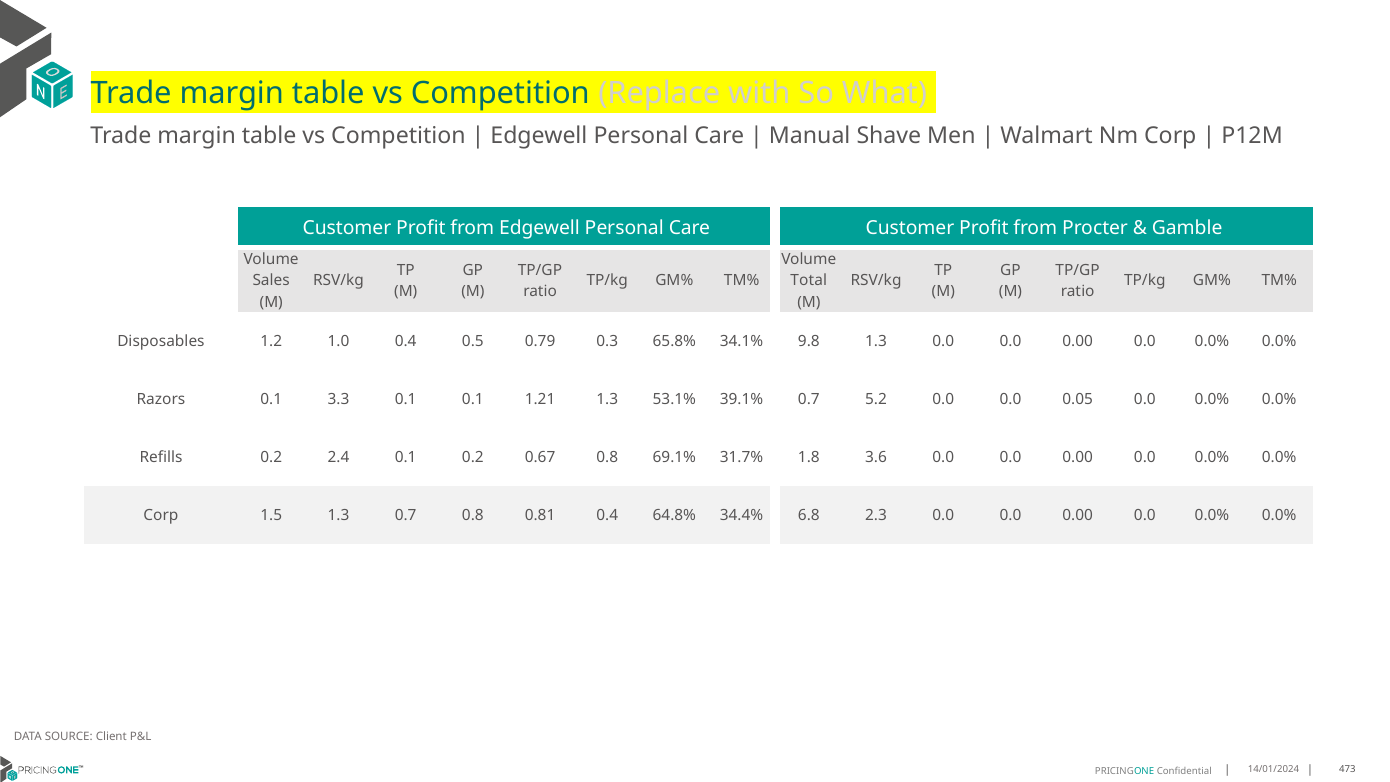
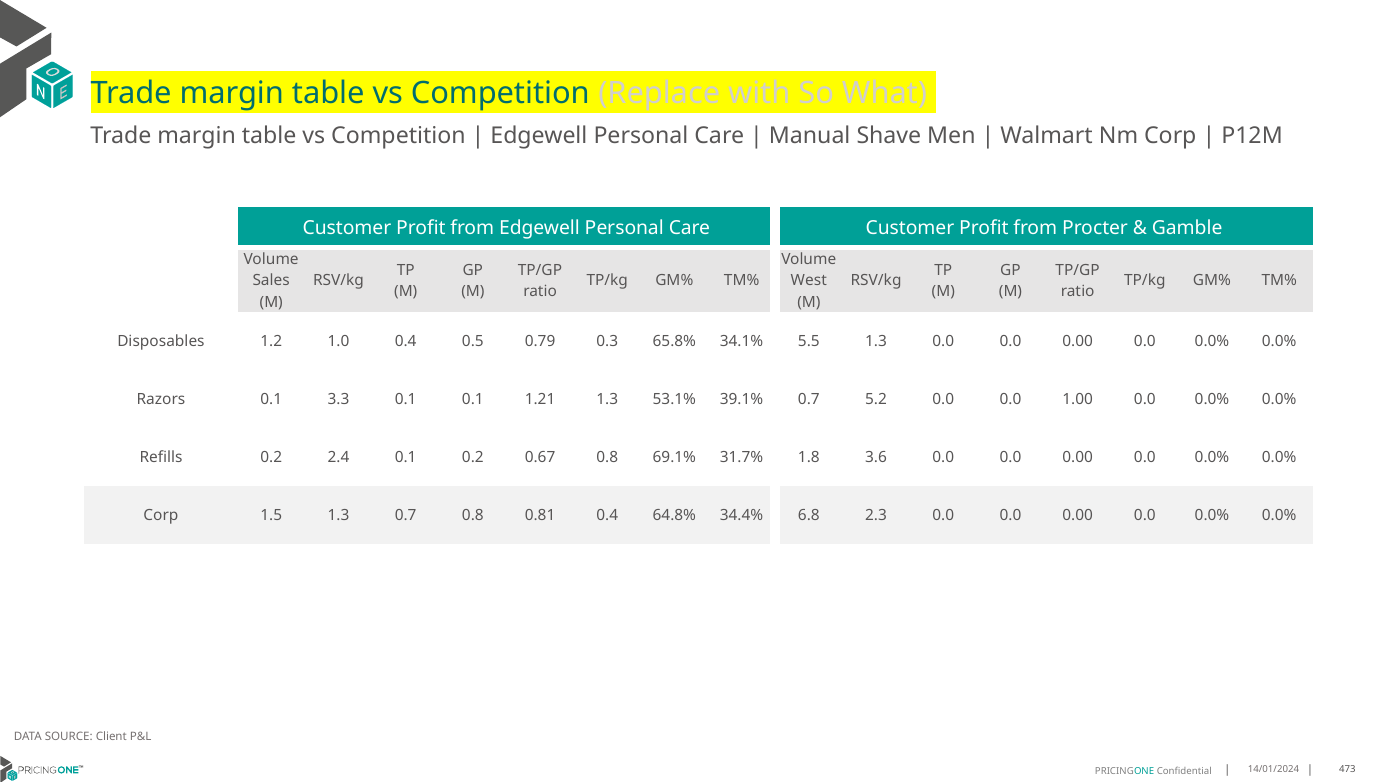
Total: Total -> West
9.8: 9.8 -> 5.5
0.05: 0.05 -> 1.00
